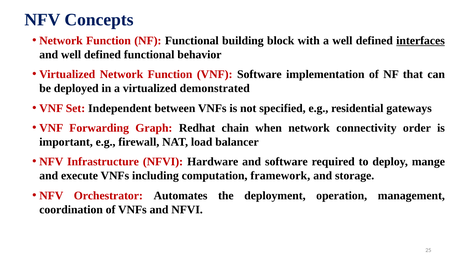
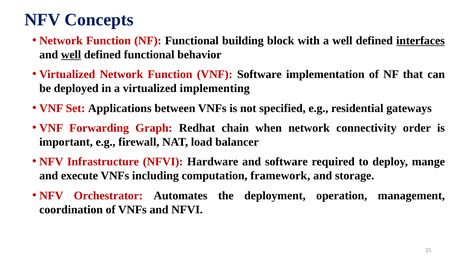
well at (71, 55) underline: none -> present
demonstrated: demonstrated -> implementing
Independent: Independent -> Applications
